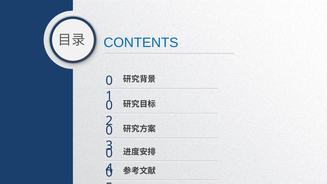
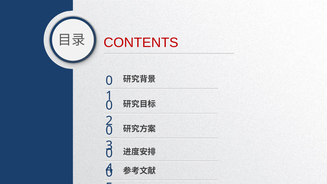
CONTENTS colour: blue -> red
